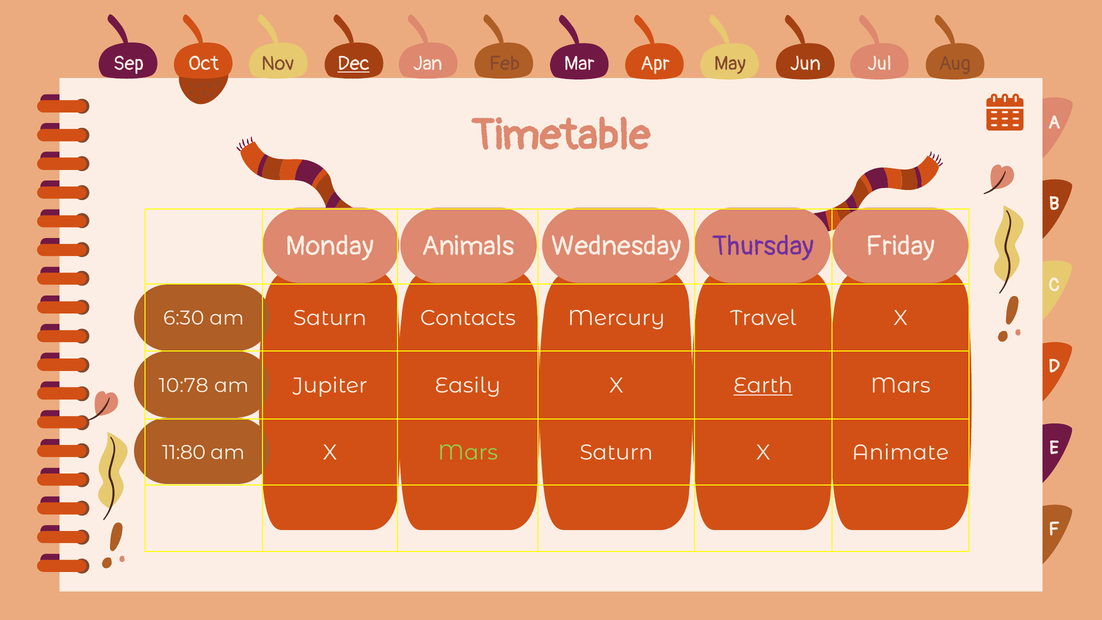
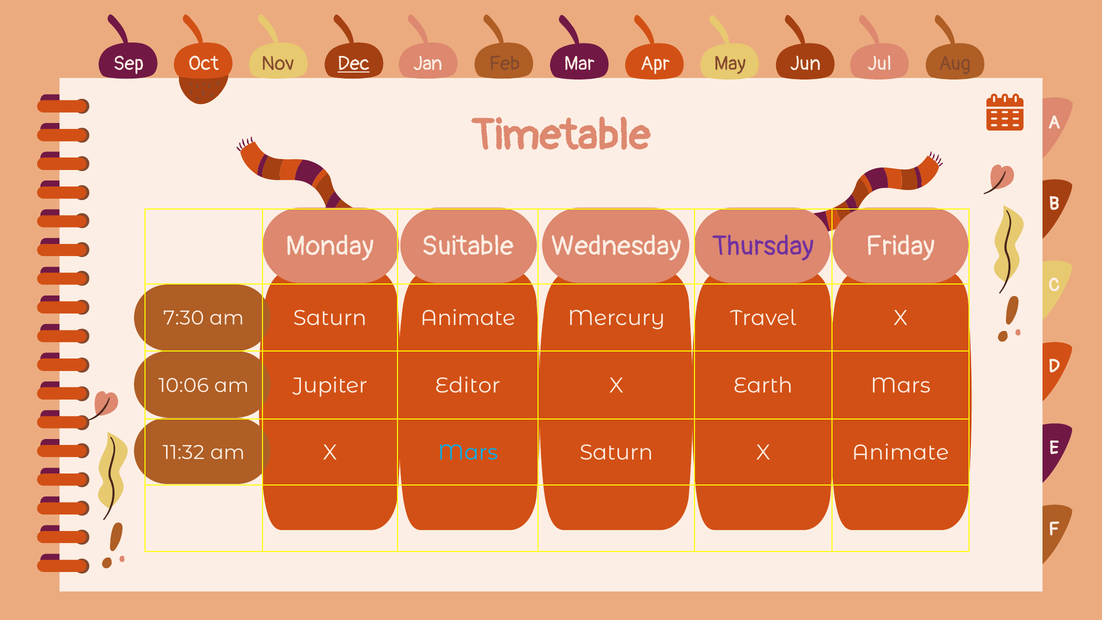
Animals: Animals -> Suitable
6:30: 6:30 -> 7:30
Saturn Contacts: Contacts -> Animate
10:78: 10:78 -> 10:06
Easily: Easily -> Editor
Earth underline: present -> none
11:80: 11:80 -> 11:32
Mars at (468, 453) colour: light green -> light blue
